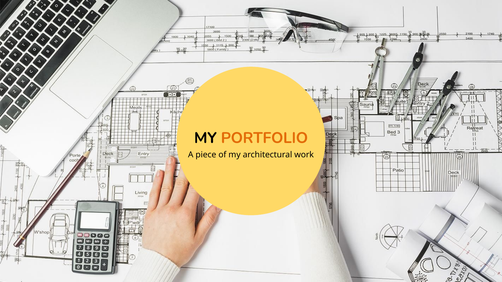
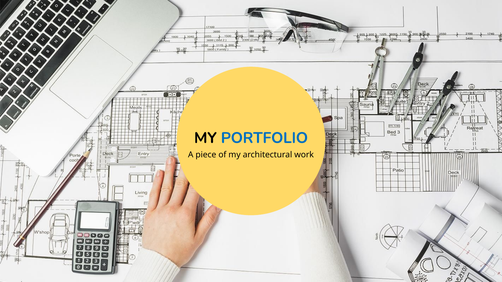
PORTFOLIO colour: orange -> blue
